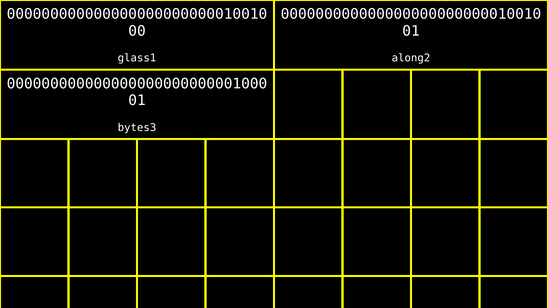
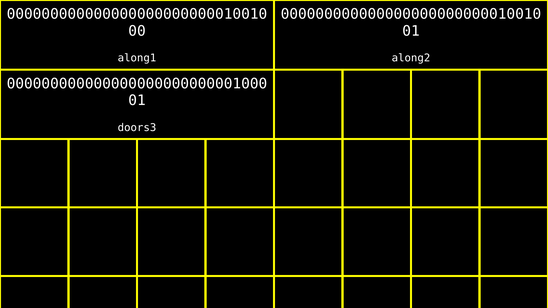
glass1: glass1 -> along1
bytes3: bytes3 -> doors3
